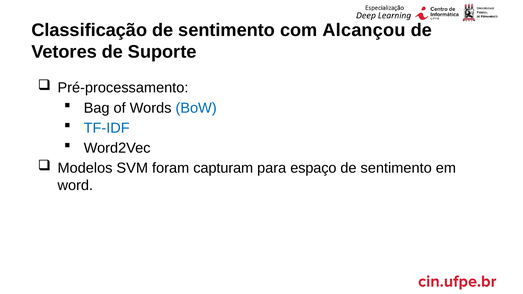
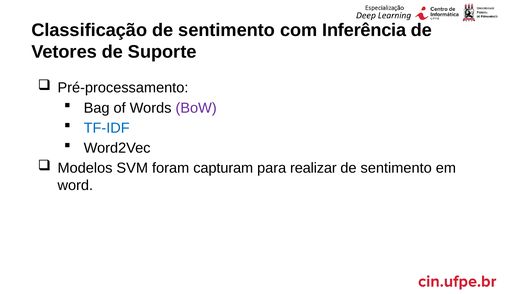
Alcançou: Alcançou -> Inferência
BoW colour: blue -> purple
espaço: espaço -> realizar
